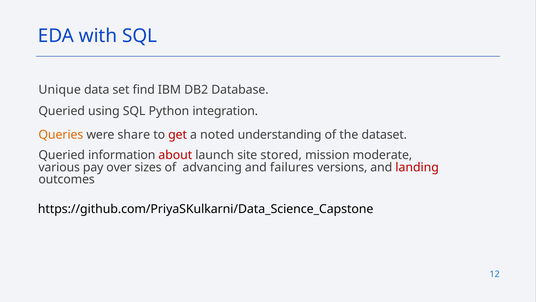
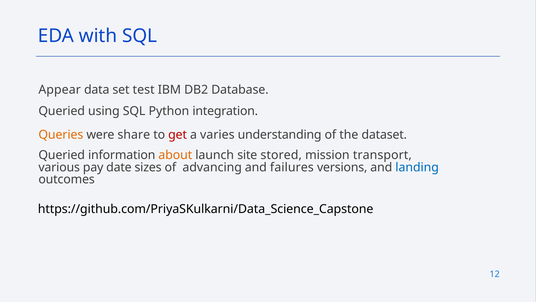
Unique: Unique -> Appear
find: find -> test
noted: noted -> varies
about colour: red -> orange
moderate: moderate -> transport
over: over -> date
landing colour: red -> blue
